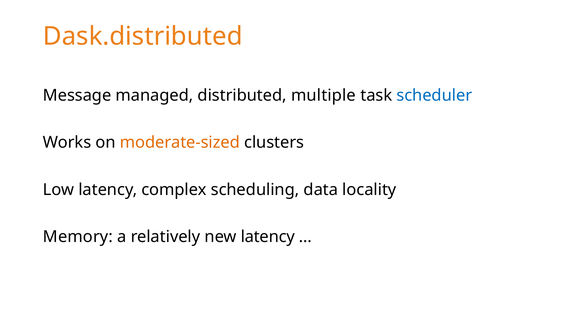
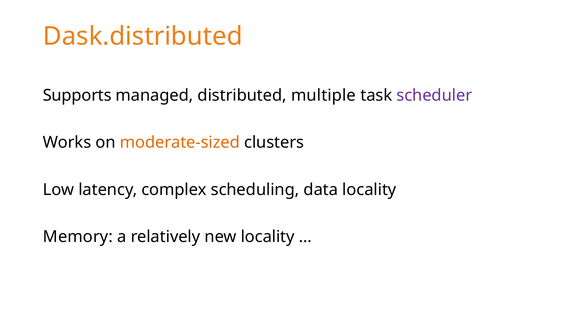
Message: Message -> Supports
scheduler colour: blue -> purple
new latency: latency -> locality
